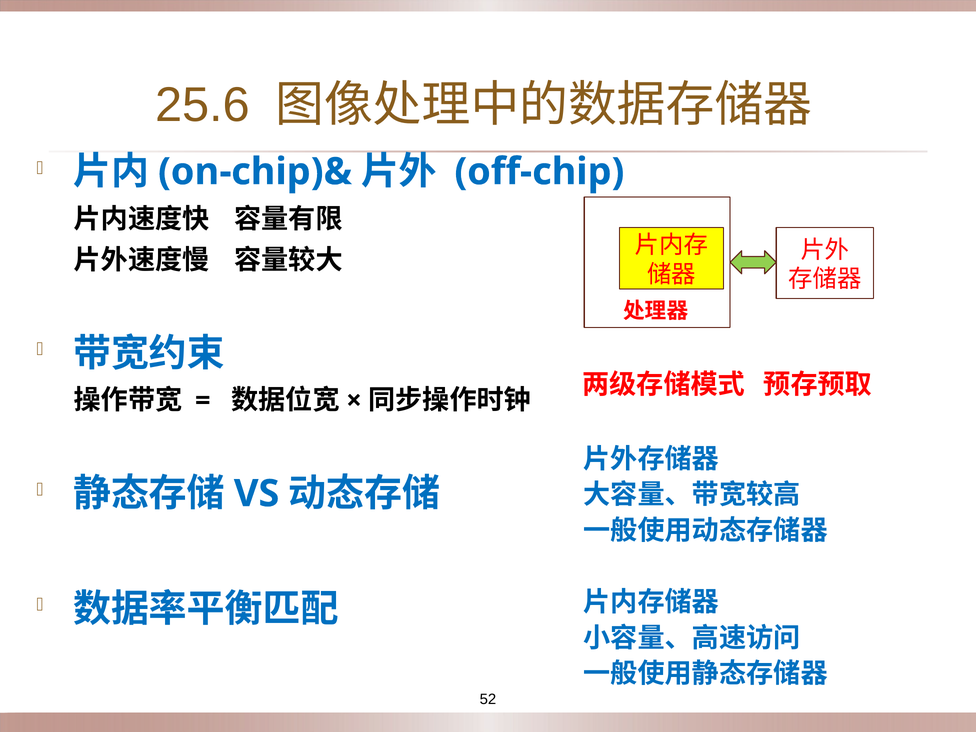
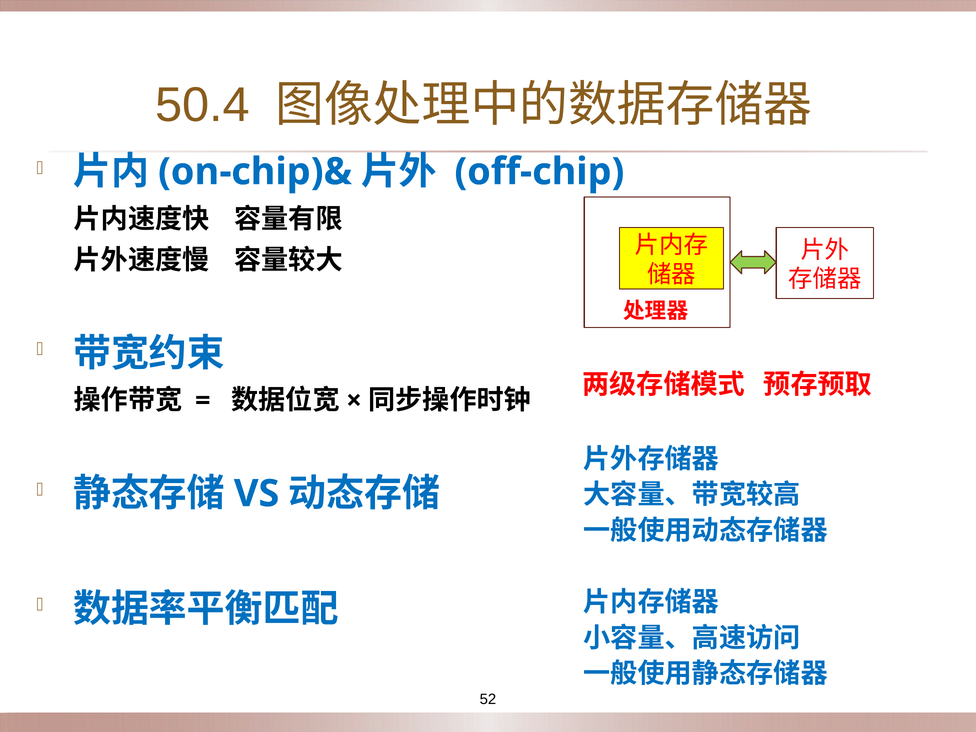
25.6: 25.6 -> 50.4
